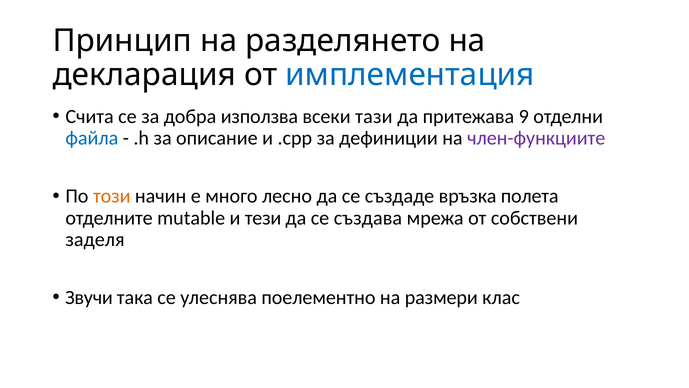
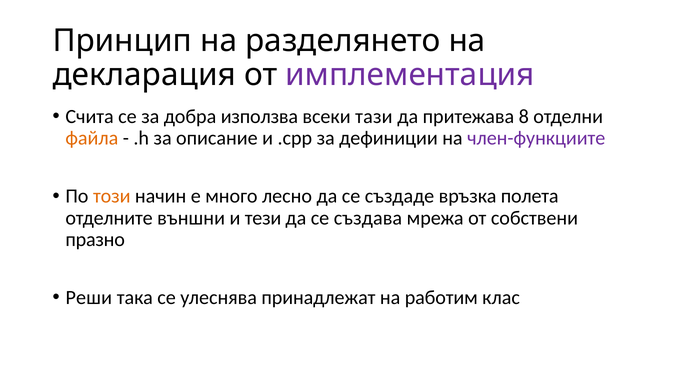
имплементация colour: blue -> purple
9: 9 -> 8
файла colour: blue -> orange
mutable: mutable -> външни
заделя: заделя -> празно
Звучи: Звучи -> Реши
поелементно: поелементно -> принадлежат
размери: размери -> работим
